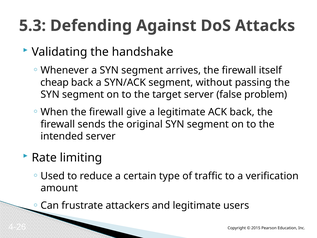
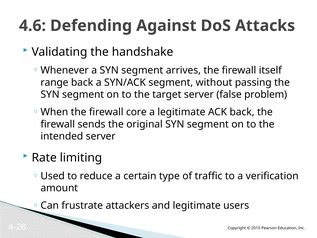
5.3: 5.3 -> 4.6
cheap: cheap -> range
give: give -> core
